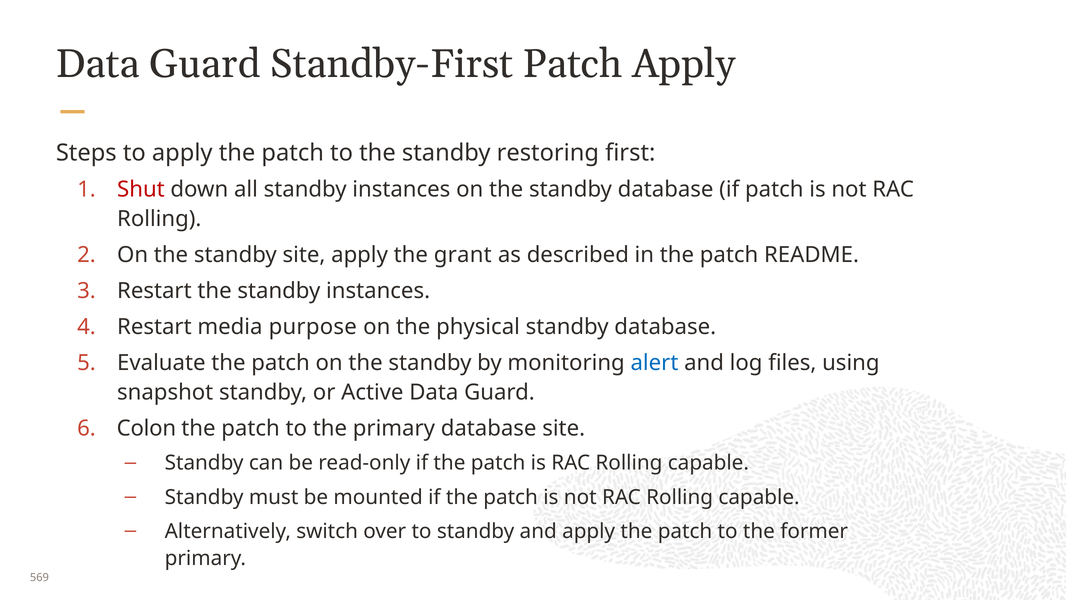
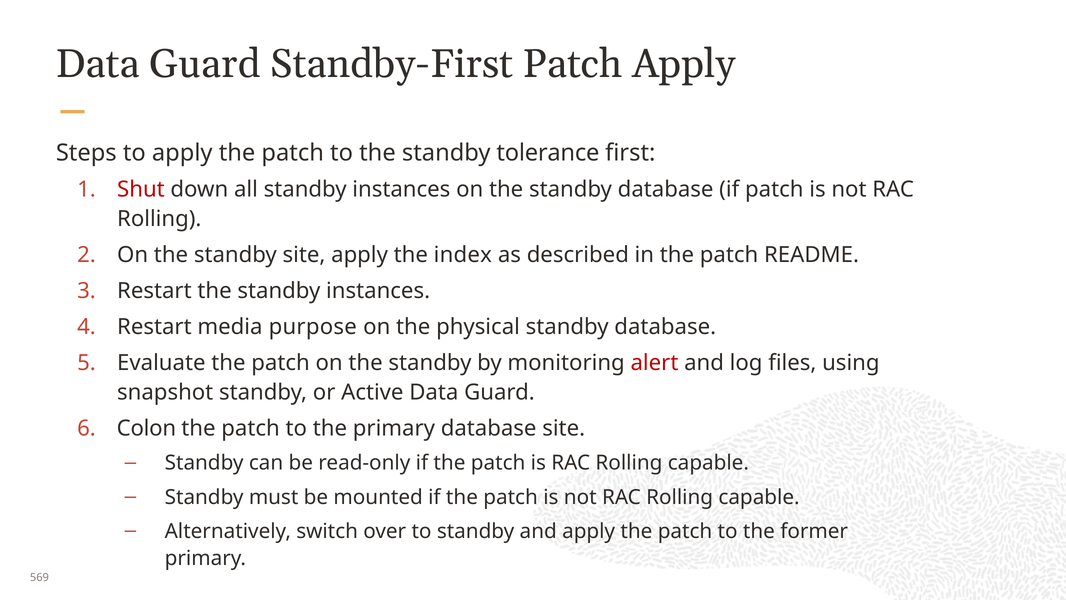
restoring: restoring -> tolerance
grant: grant -> index
alert colour: blue -> red
